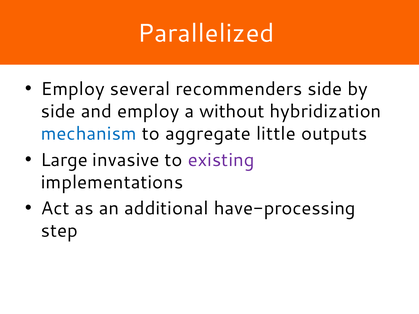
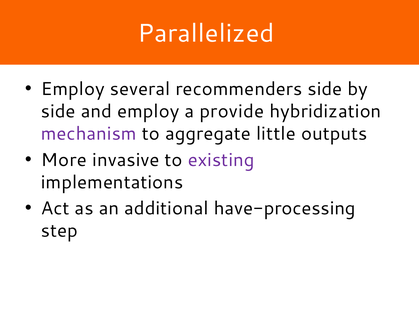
without: without -> provide
mechanism colour: blue -> purple
Large: Large -> More
